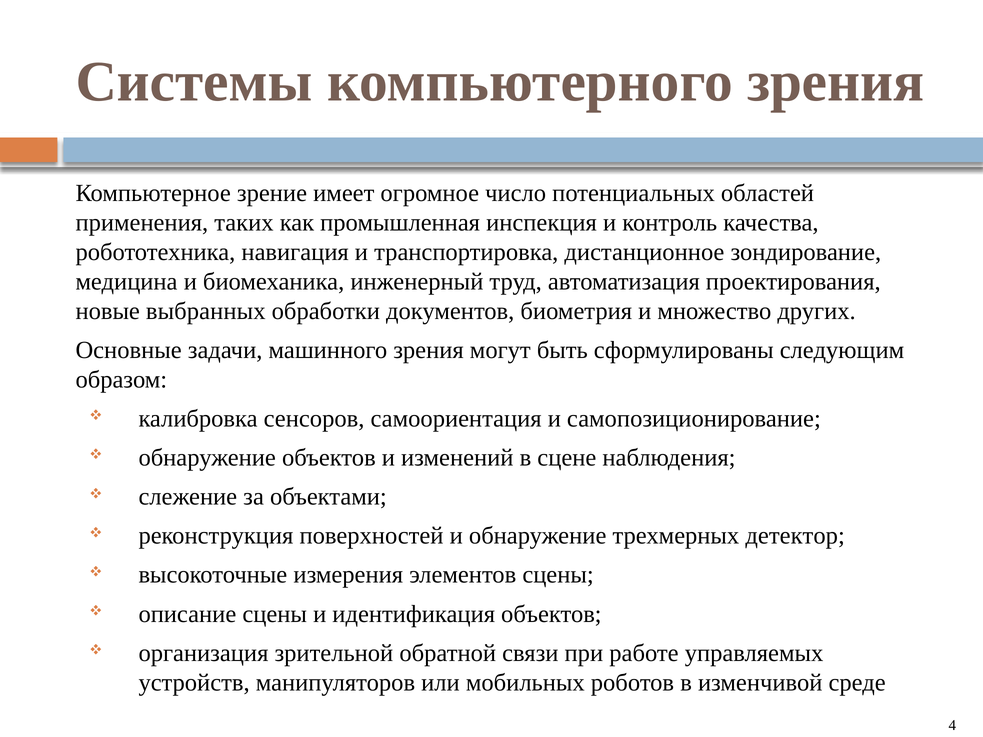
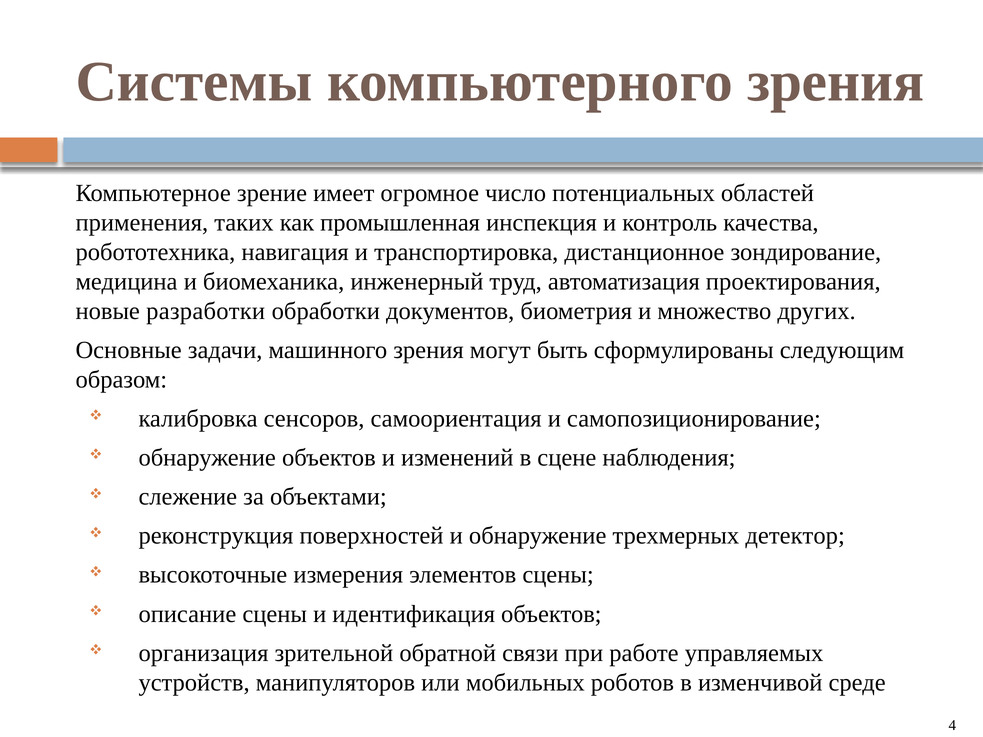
выбранных: выбранных -> разработки
